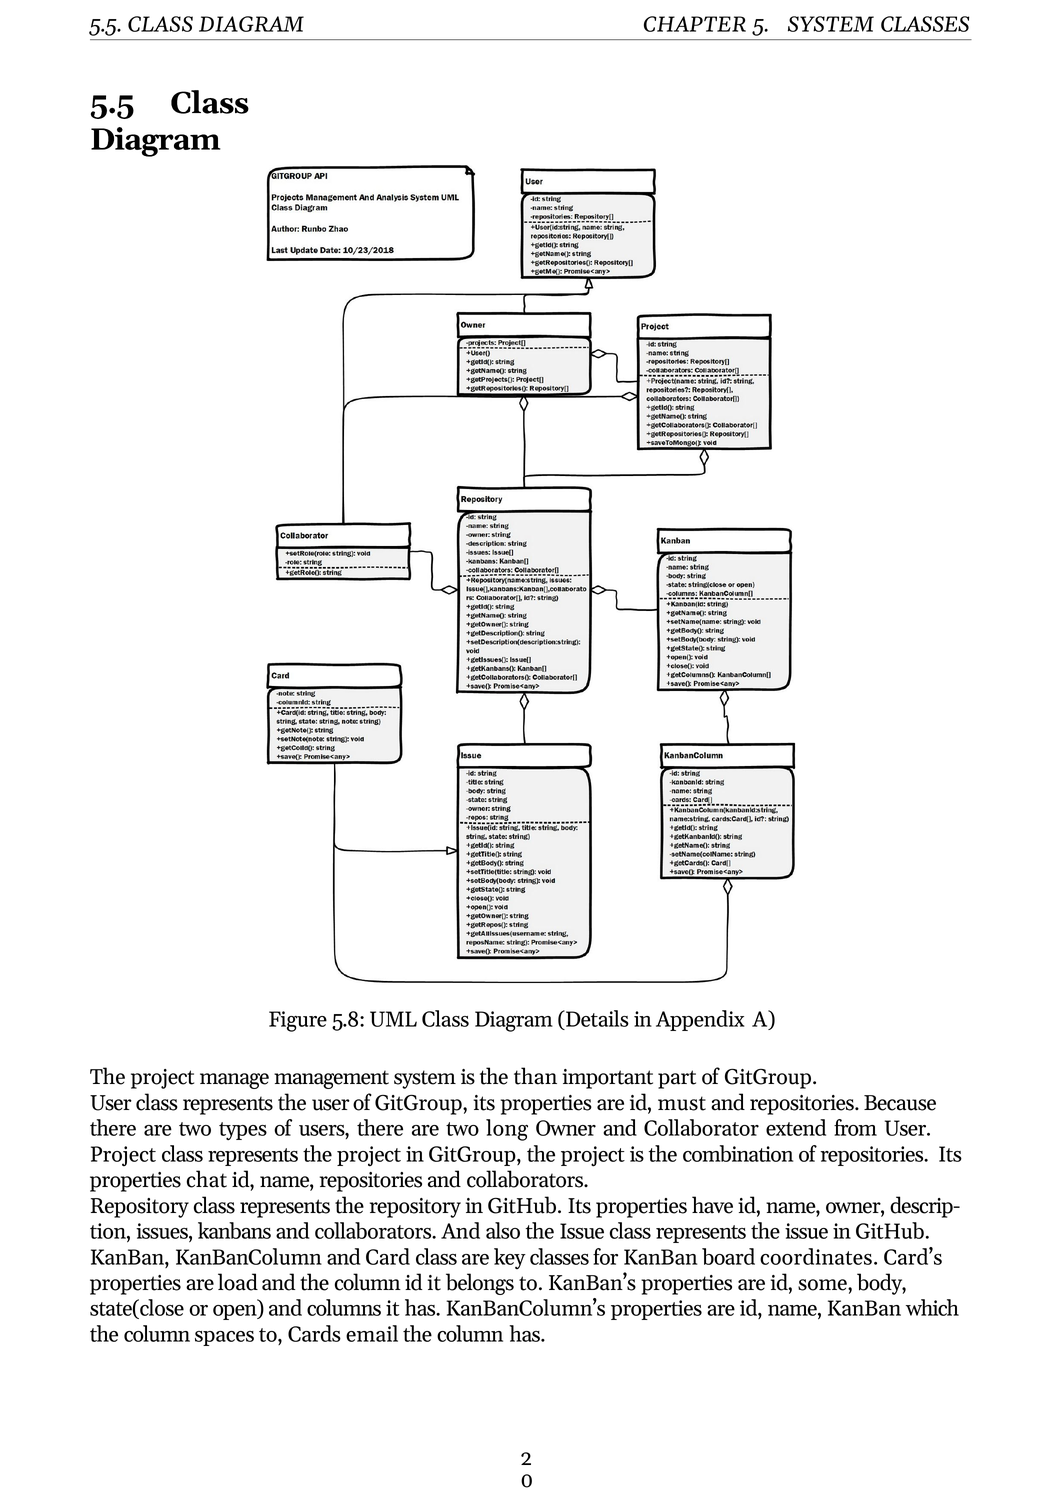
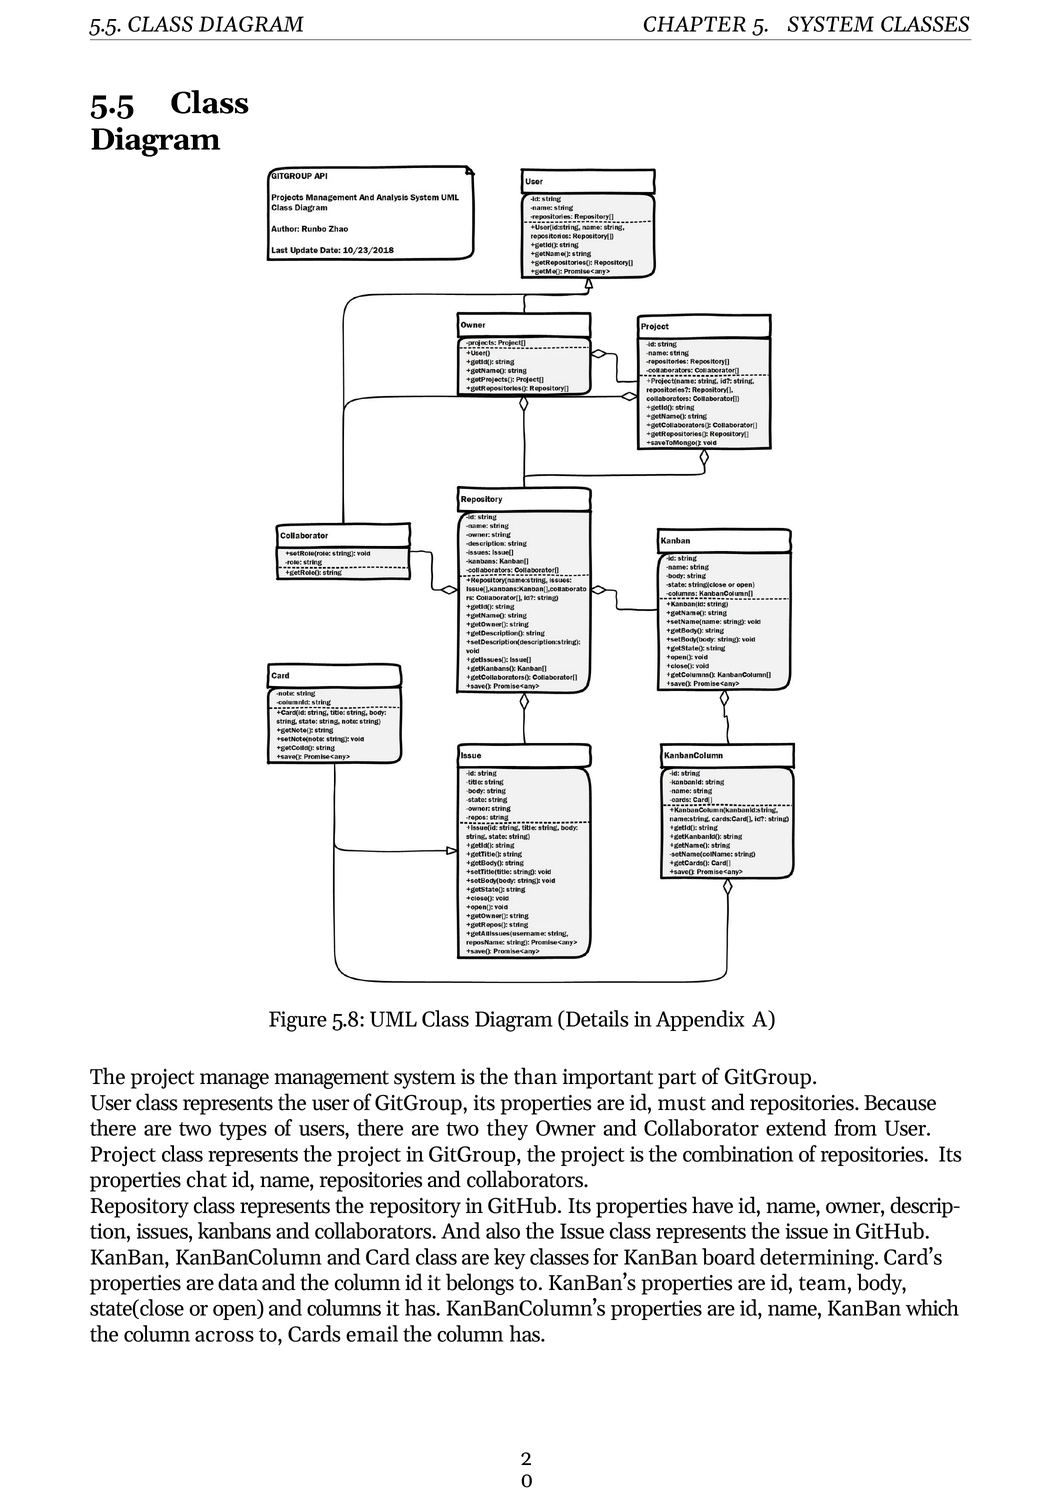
long: long -> they
coordinates: coordinates -> determining
load: load -> data
some: some -> team
spaces: spaces -> across
